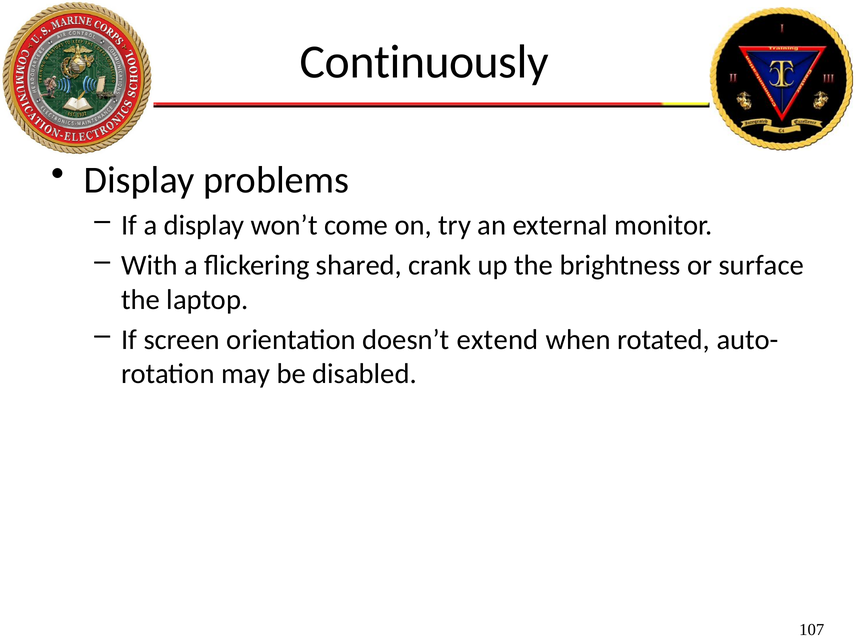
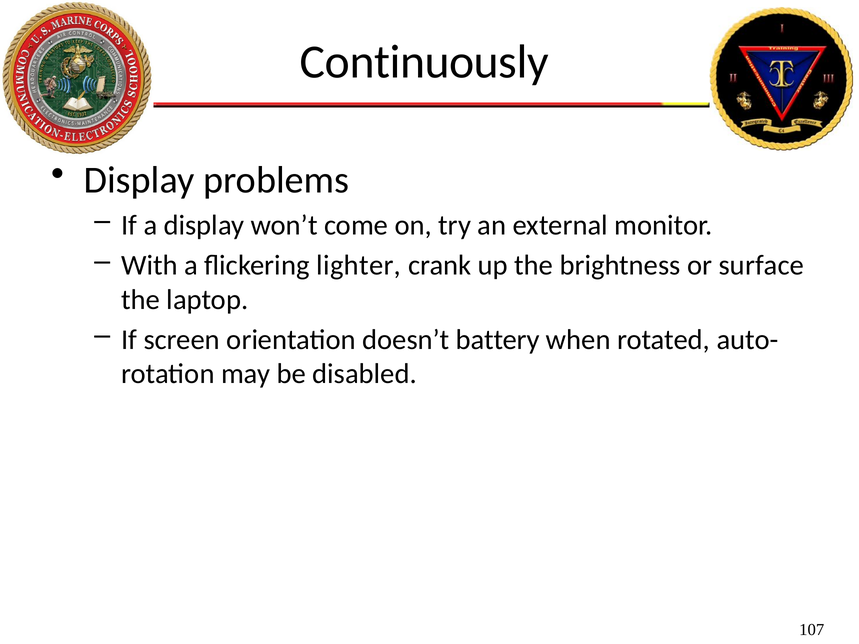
shared: shared -> lighter
extend: extend -> battery
